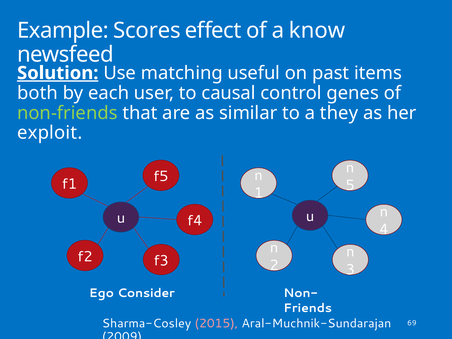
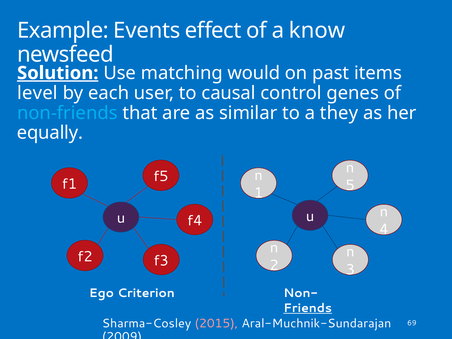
Scores: Scores -> Events
useful: useful -> would
both: both -> level
non-friends colour: light green -> light blue
exploit: exploit -> equally
Consider: Consider -> Criterion
Friends underline: none -> present
